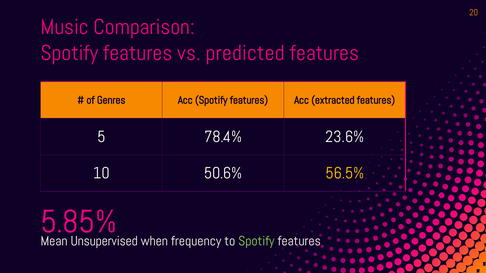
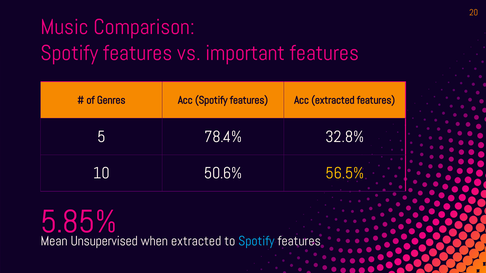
predicted: predicted -> important
23.6%: 23.6% -> 32.8%
when frequency: frequency -> extracted
Spotify at (256, 241) colour: light green -> light blue
